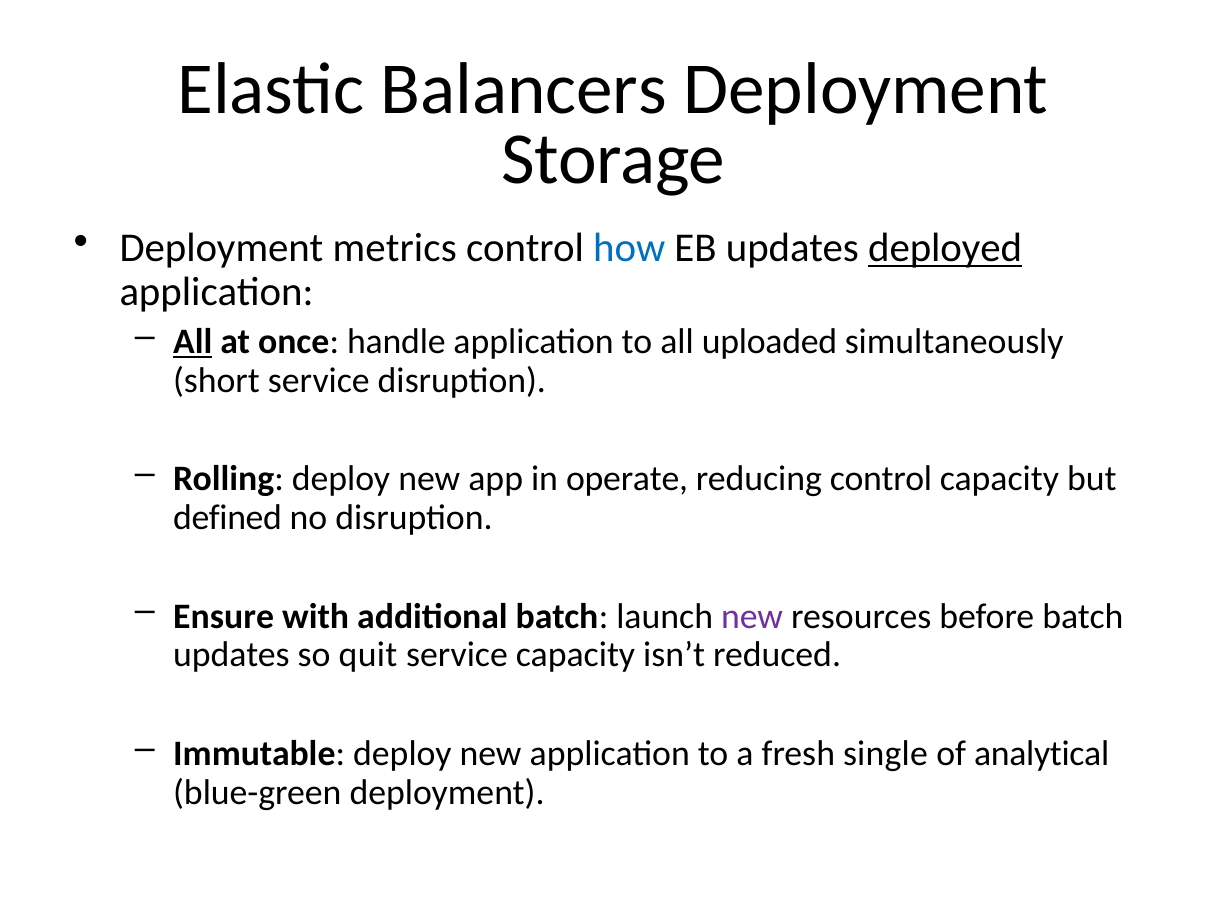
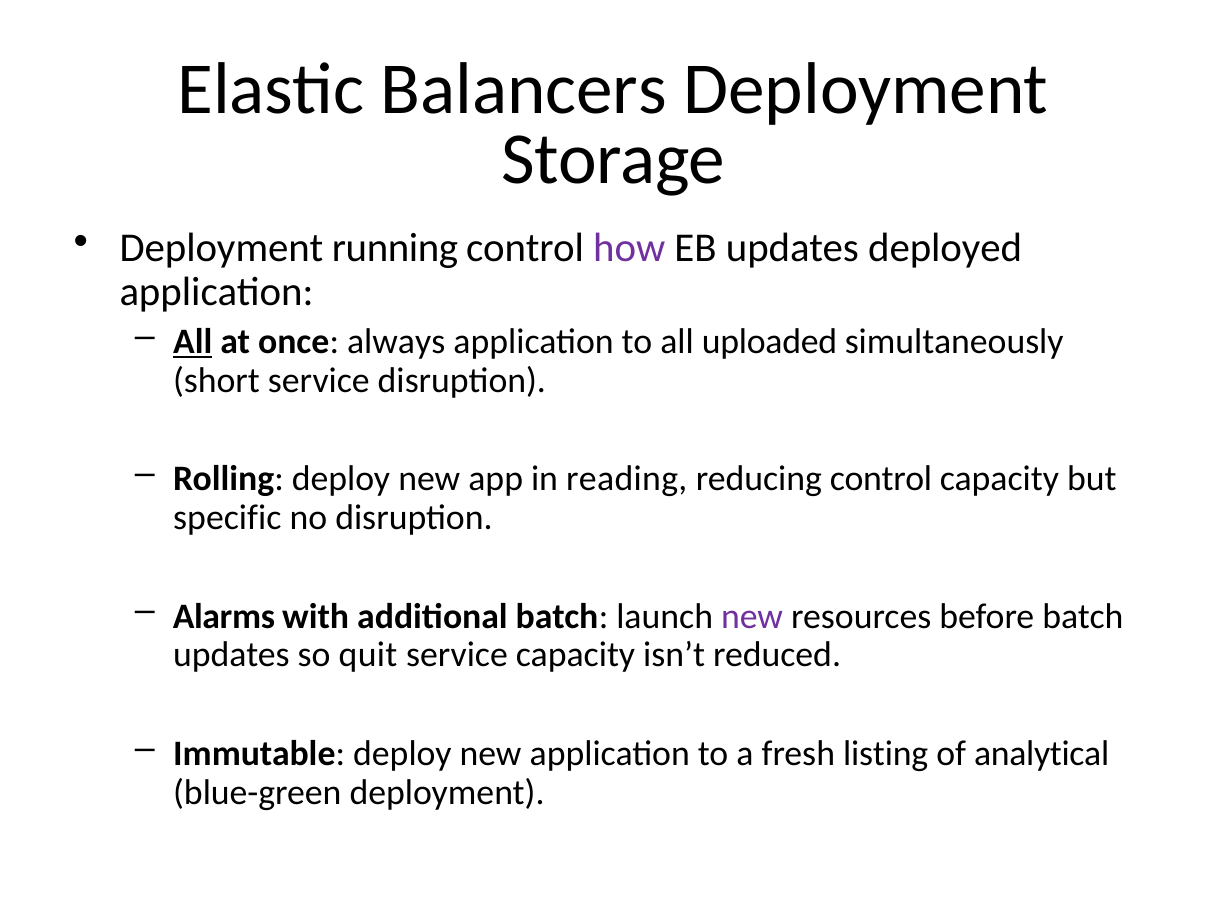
metrics: metrics -> running
how colour: blue -> purple
deployed underline: present -> none
handle: handle -> always
operate: operate -> reading
defined: defined -> specific
Ensure: Ensure -> Alarms
single: single -> listing
